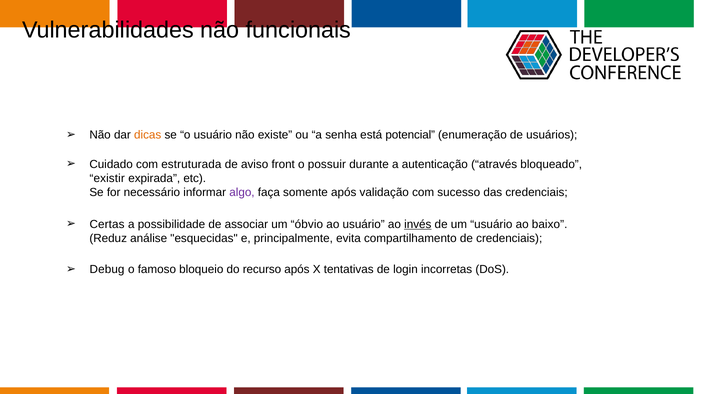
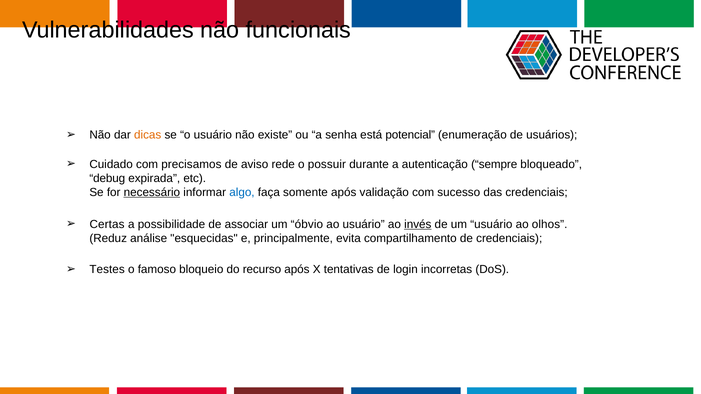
estruturada: estruturada -> precisamos
front: front -> rede
através: através -> sempre
existir: existir -> debug
necessário underline: none -> present
algo colour: purple -> blue
baixo: baixo -> olhos
Debug: Debug -> Testes
